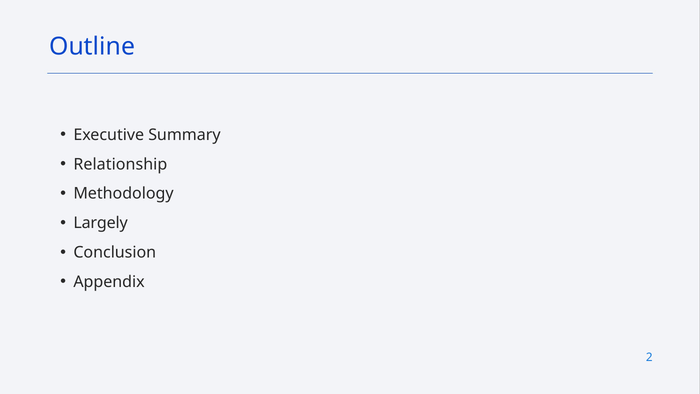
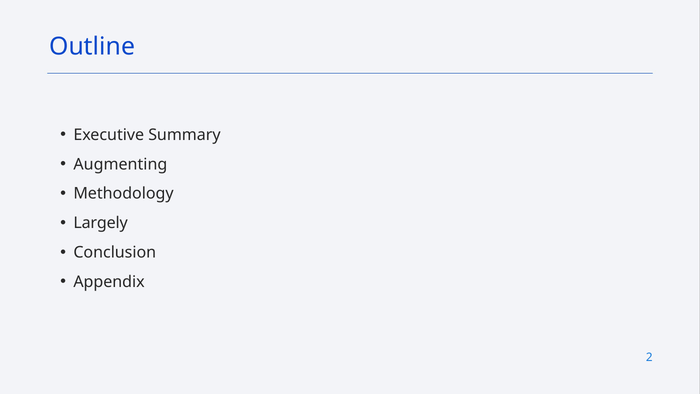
Relationship: Relationship -> Augmenting
